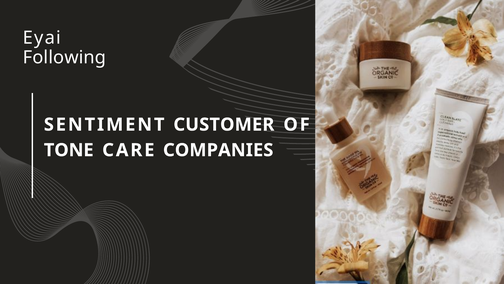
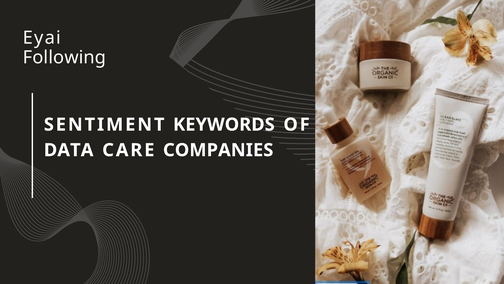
CUSTOMER: CUSTOMER -> KEYWORDS
TONE: TONE -> DATA
